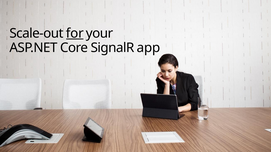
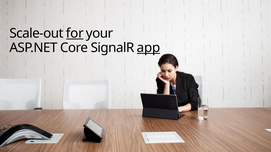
app underline: none -> present
